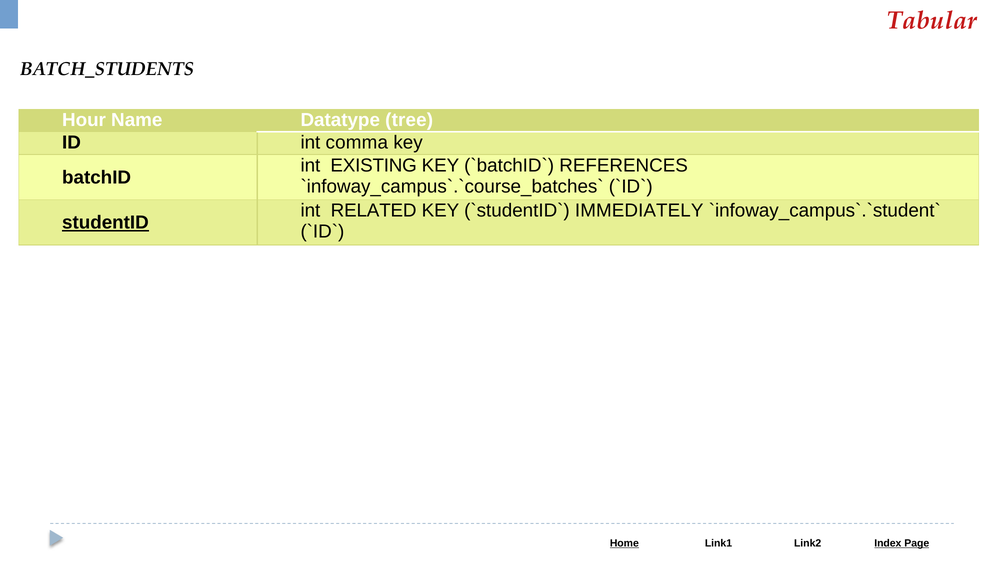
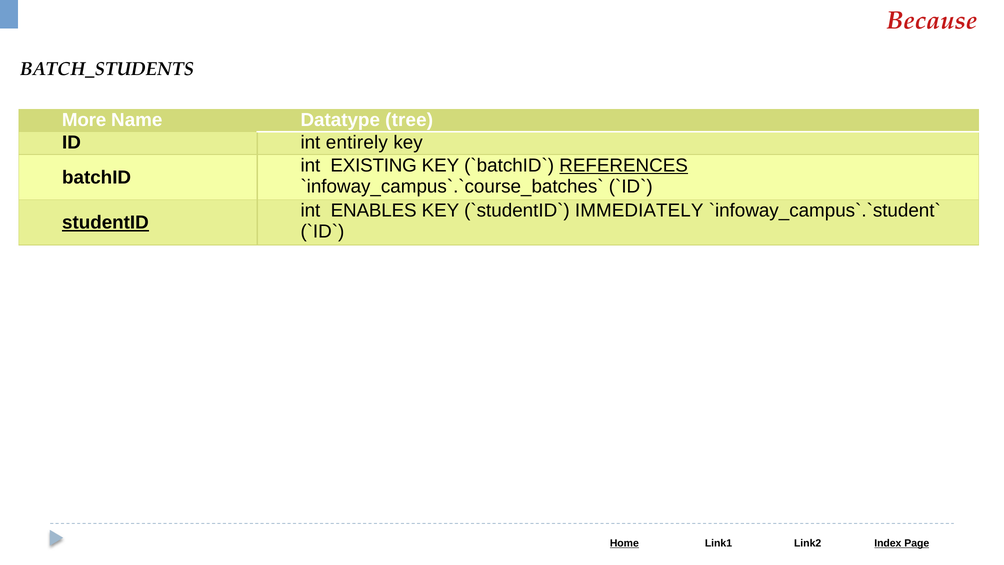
Tabular: Tabular -> Because
Hour: Hour -> More
comma: comma -> entirely
REFERENCES underline: none -> present
RELATED: RELATED -> ENABLES
